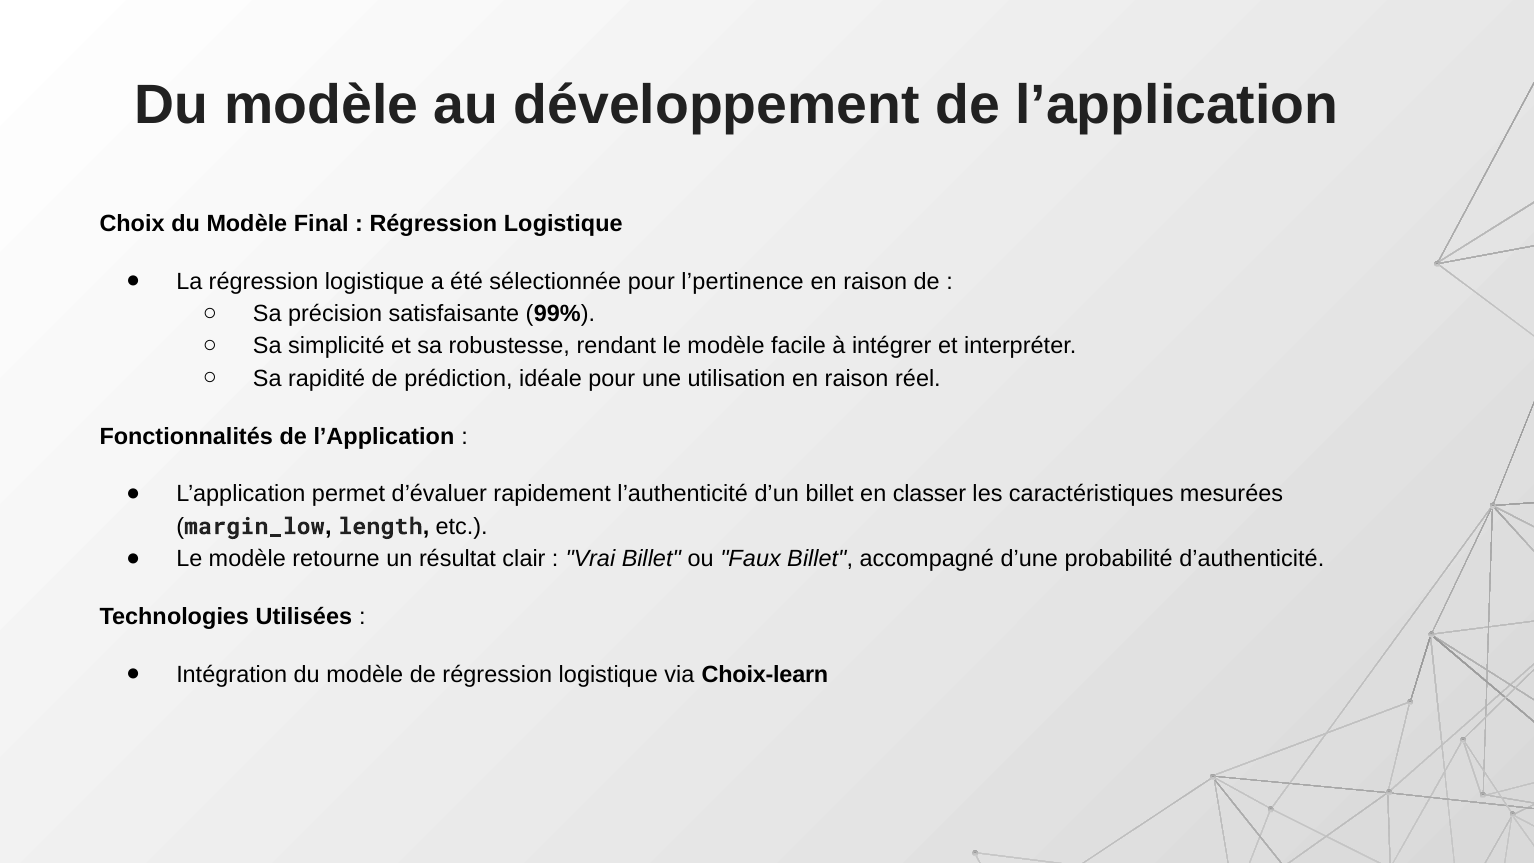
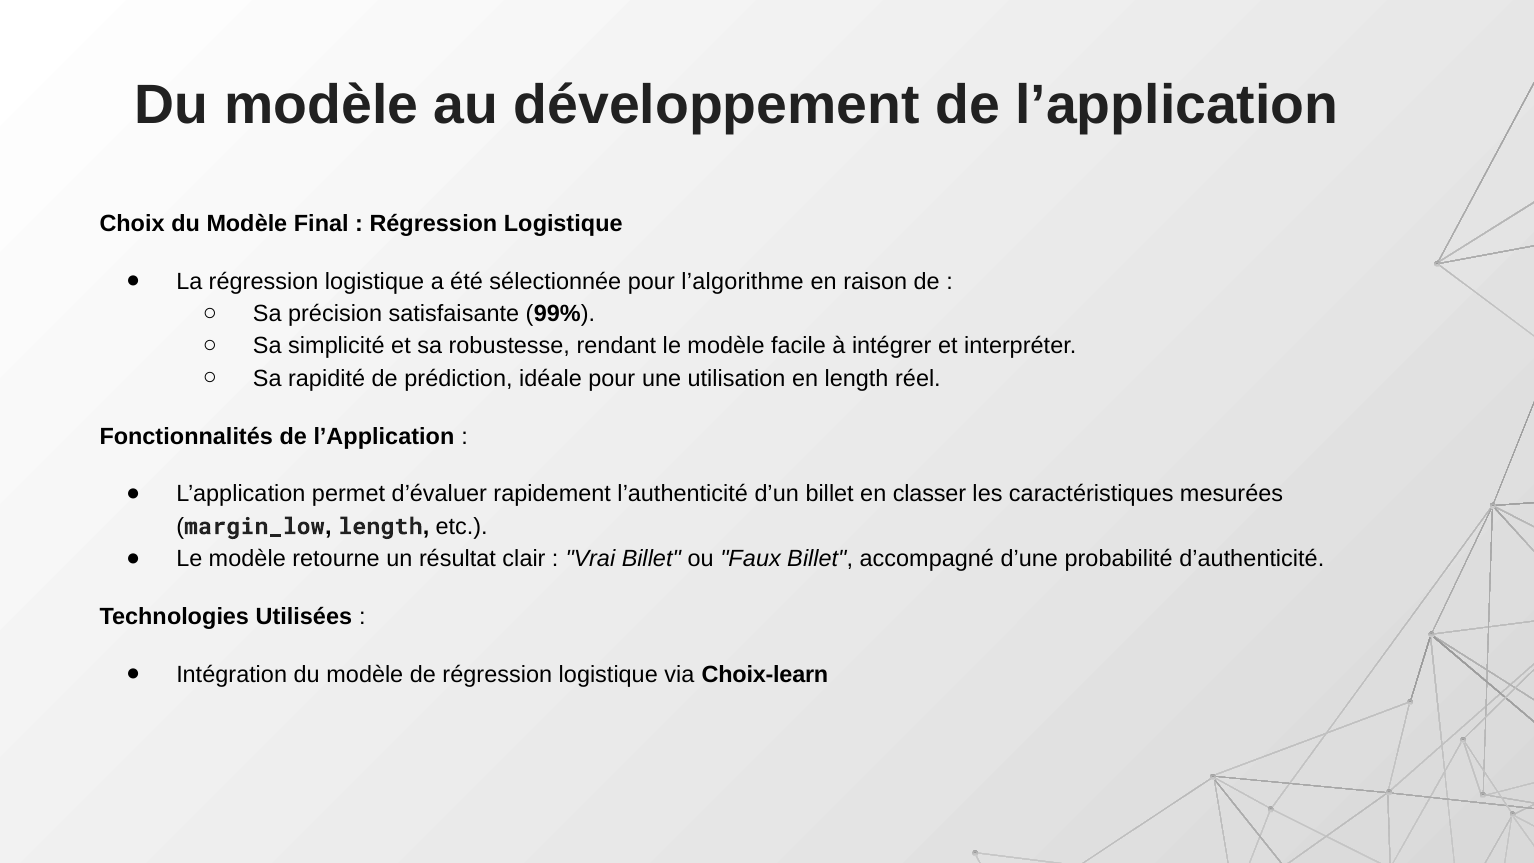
l’pertinence: l’pertinence -> l’algorithme
utilisation en raison: raison -> length
